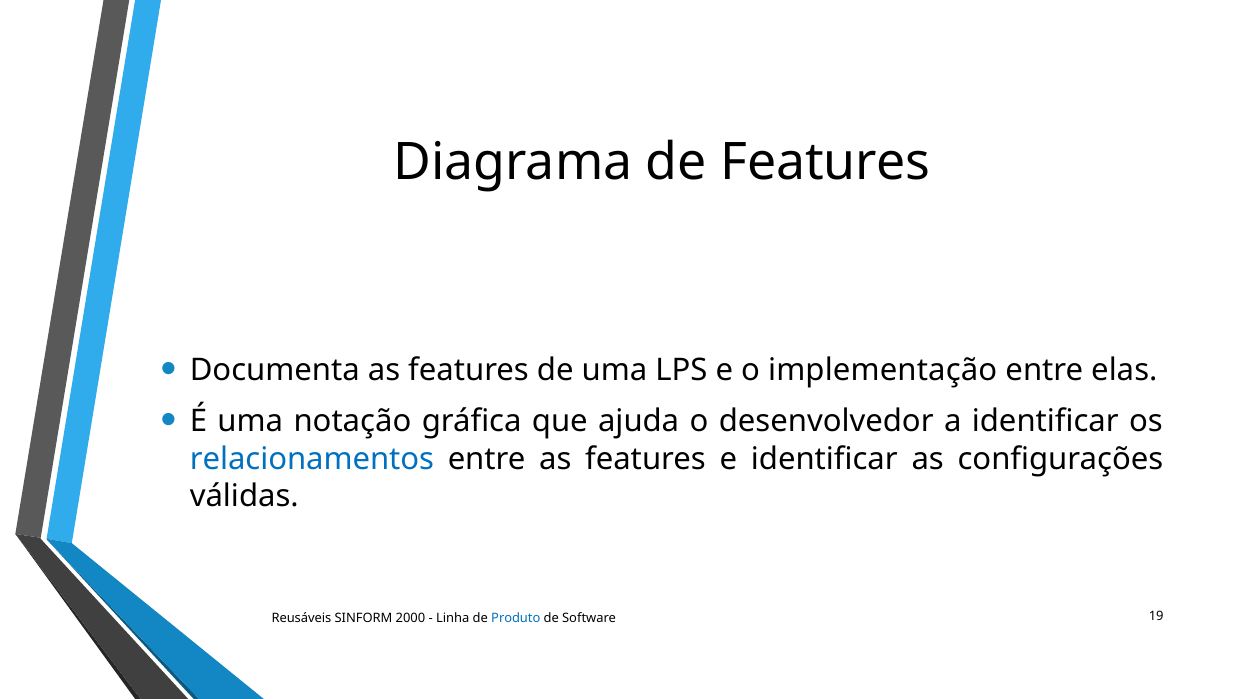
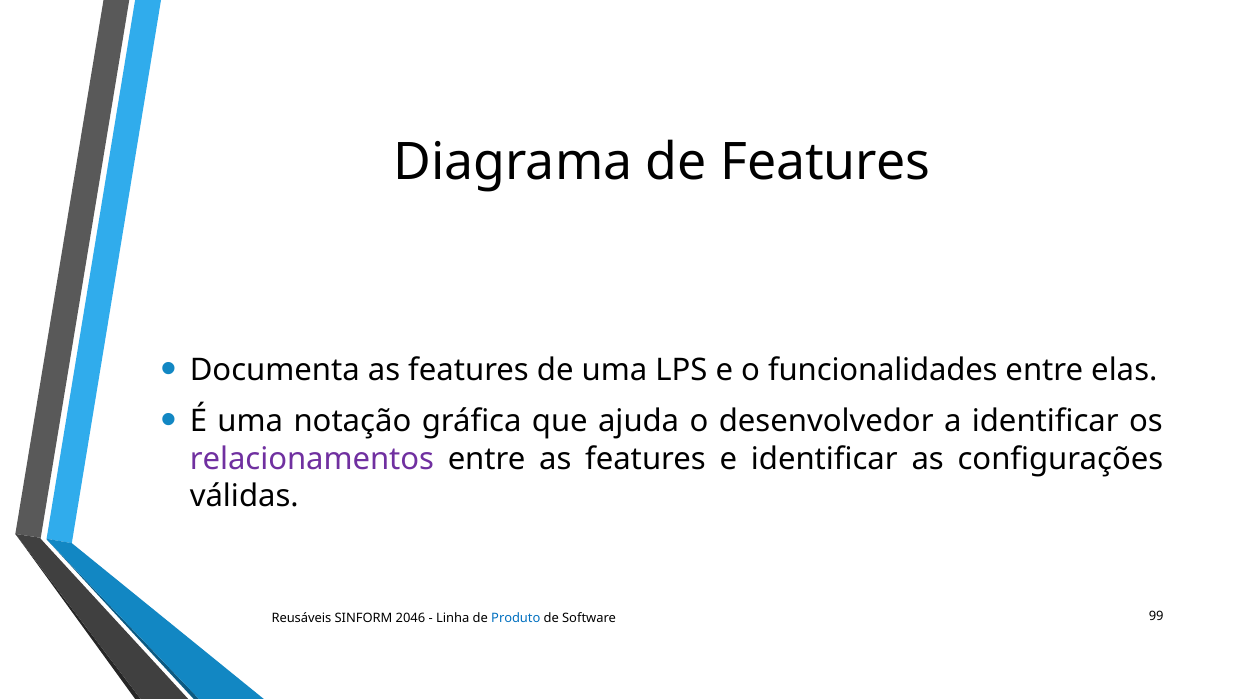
implementação: implementação -> funcionalidades
relacionamentos colour: blue -> purple
2000: 2000 -> 2046
19: 19 -> 99
